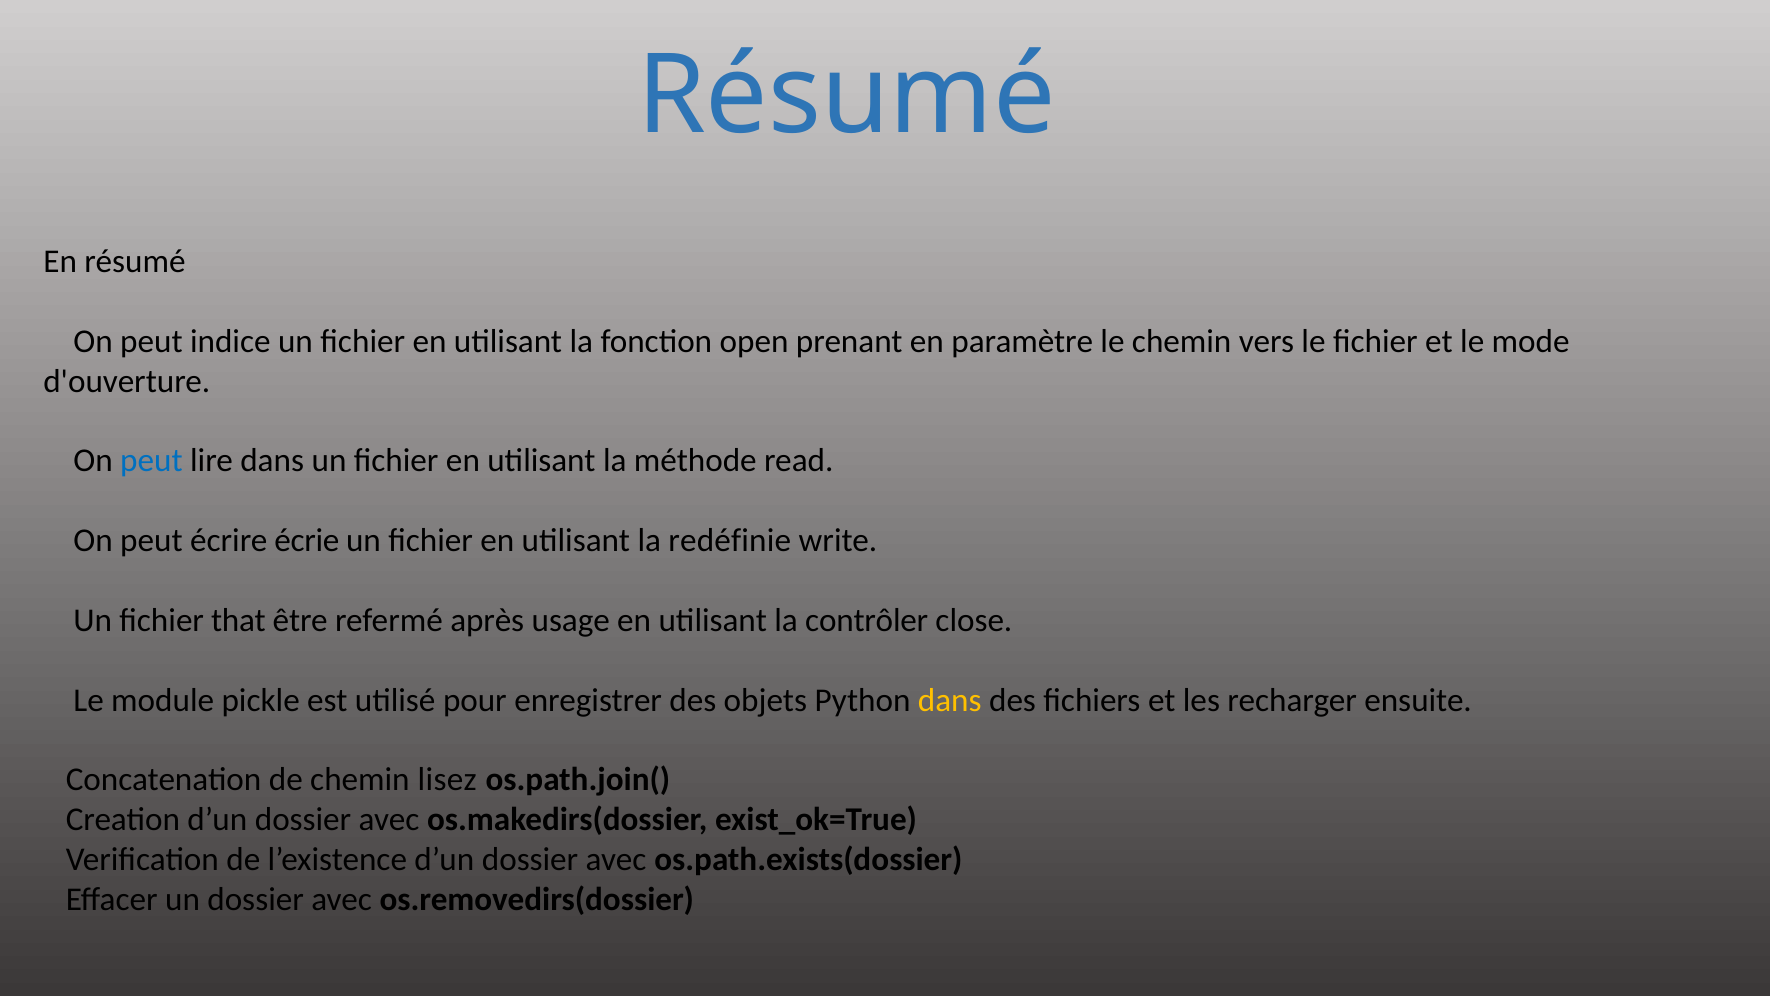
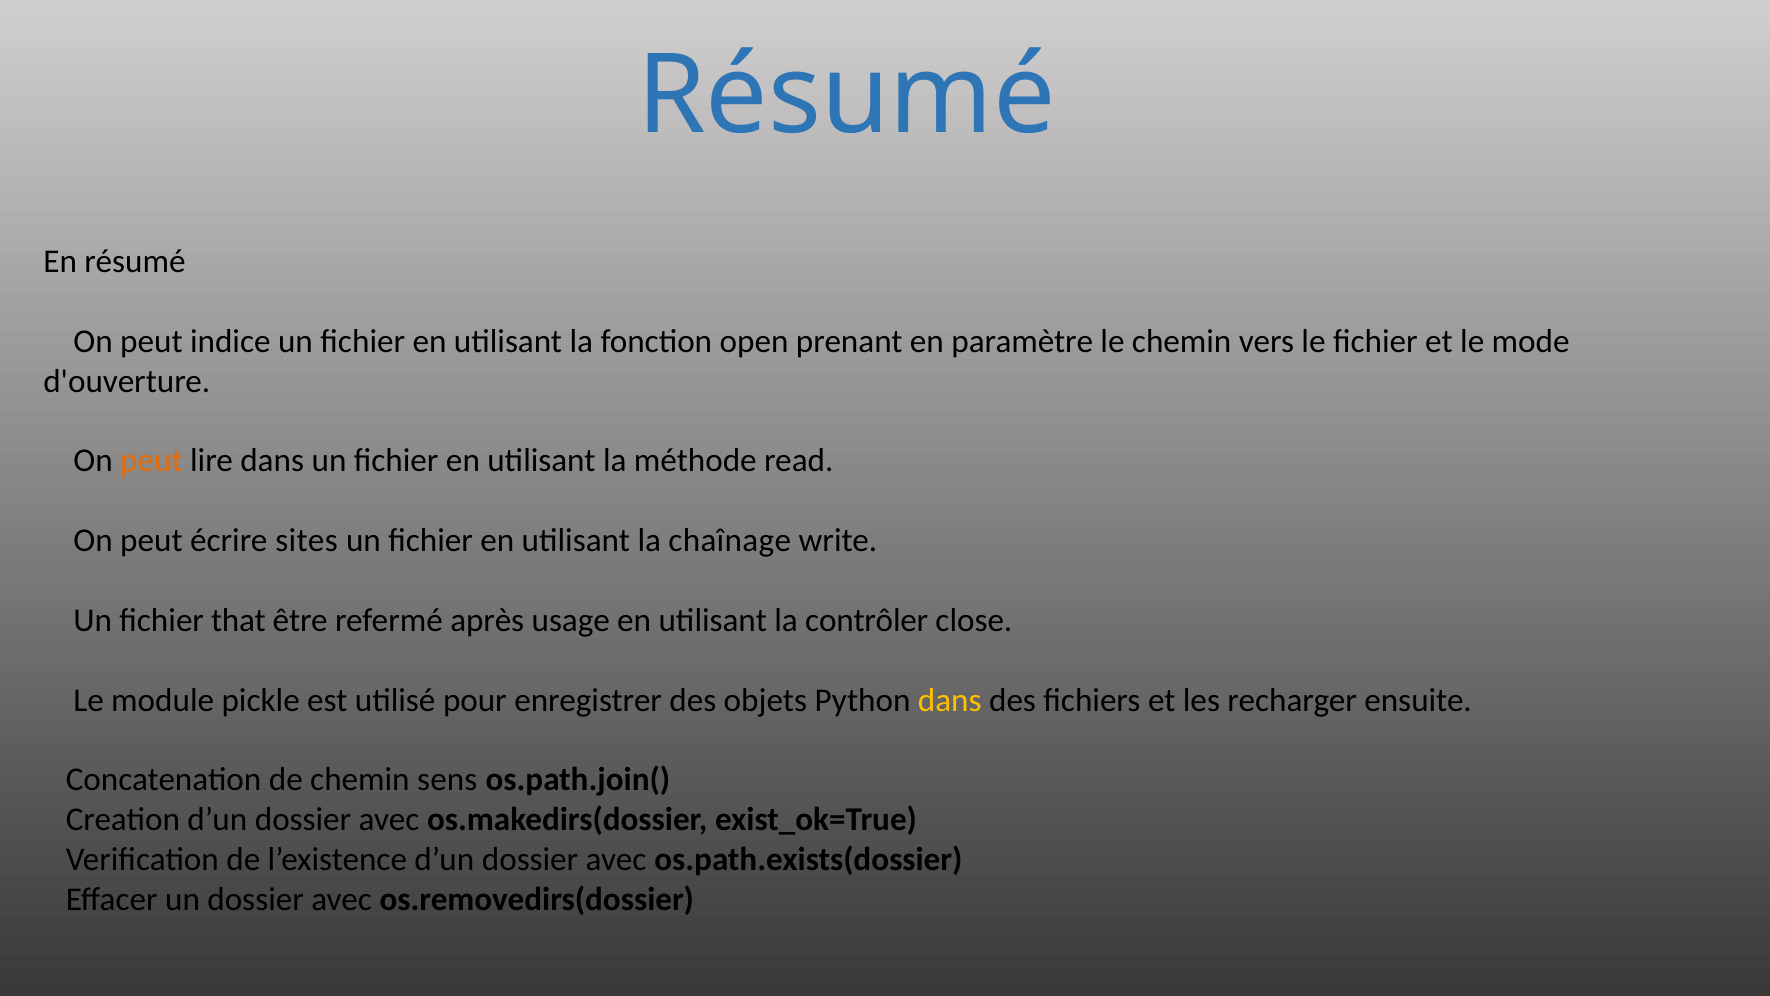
peut at (151, 461) colour: blue -> orange
écrie: écrie -> sites
redéfinie: redéfinie -> chaînage
lisez: lisez -> sens
